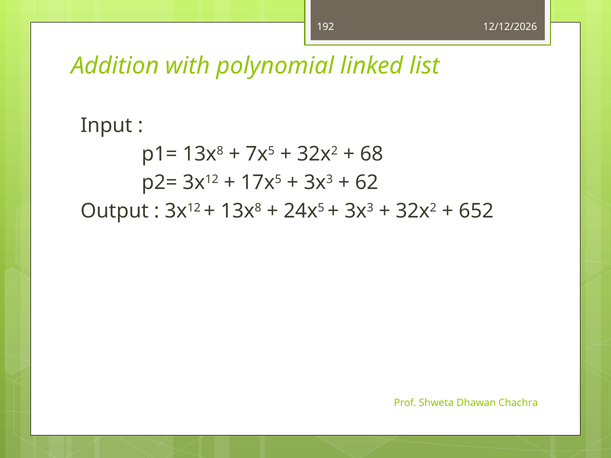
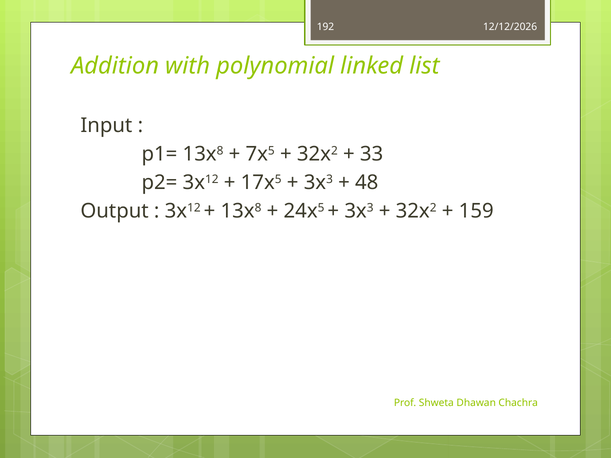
68: 68 -> 33
62: 62 -> 48
652: 652 -> 159
